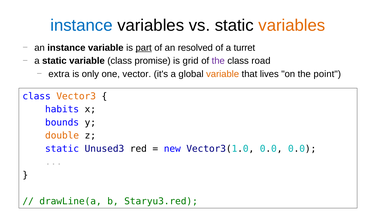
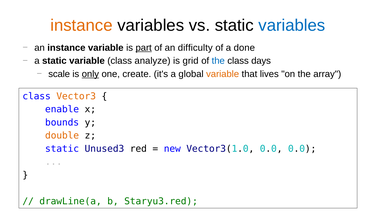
instance at (81, 25) colour: blue -> orange
variables at (292, 25) colour: orange -> blue
resolved: resolved -> difficulty
turret: turret -> done
promise: promise -> analyze
the at (218, 61) colour: purple -> blue
road: road -> days
extra: extra -> scale
only underline: none -> present
vector: vector -> create
point: point -> array
habits: habits -> enable
